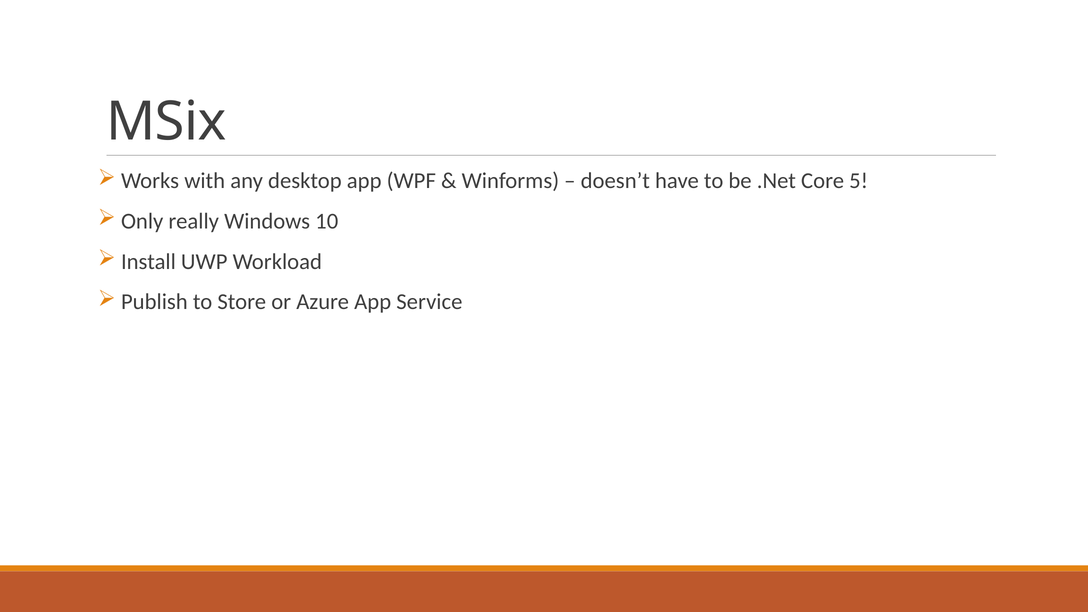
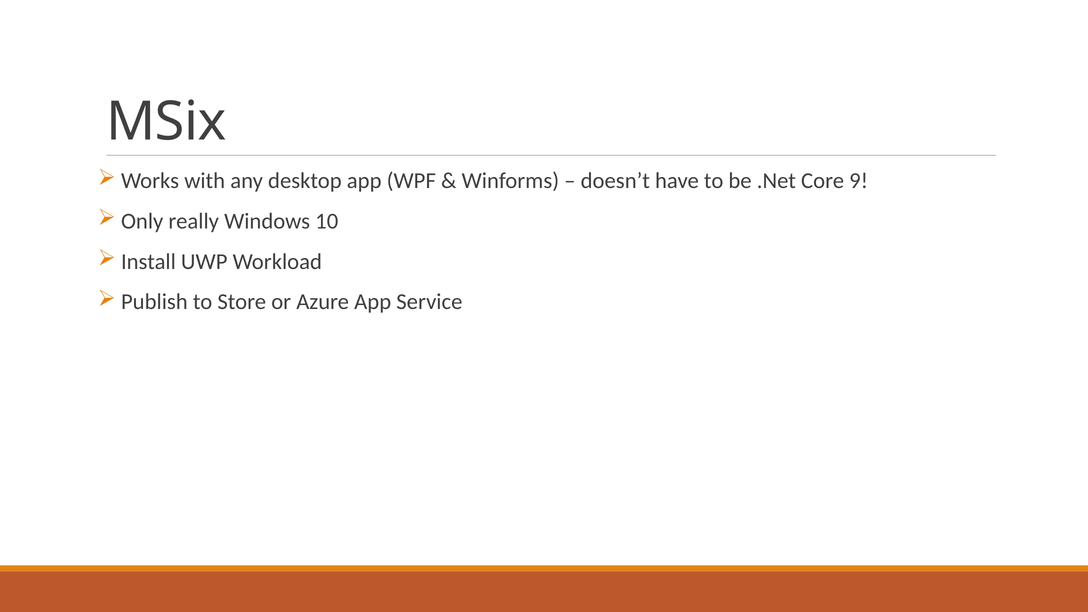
5: 5 -> 9
